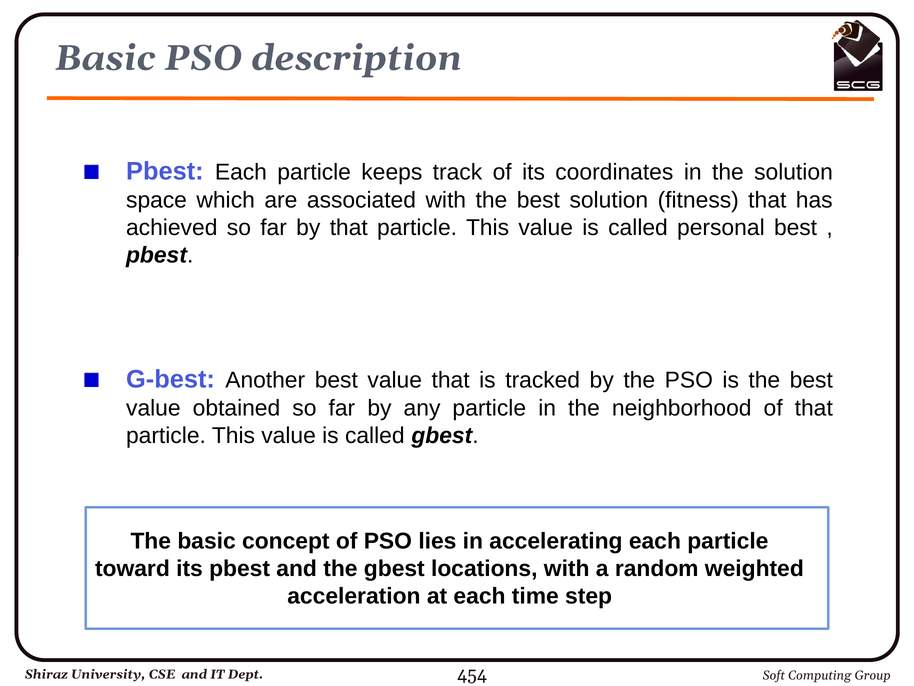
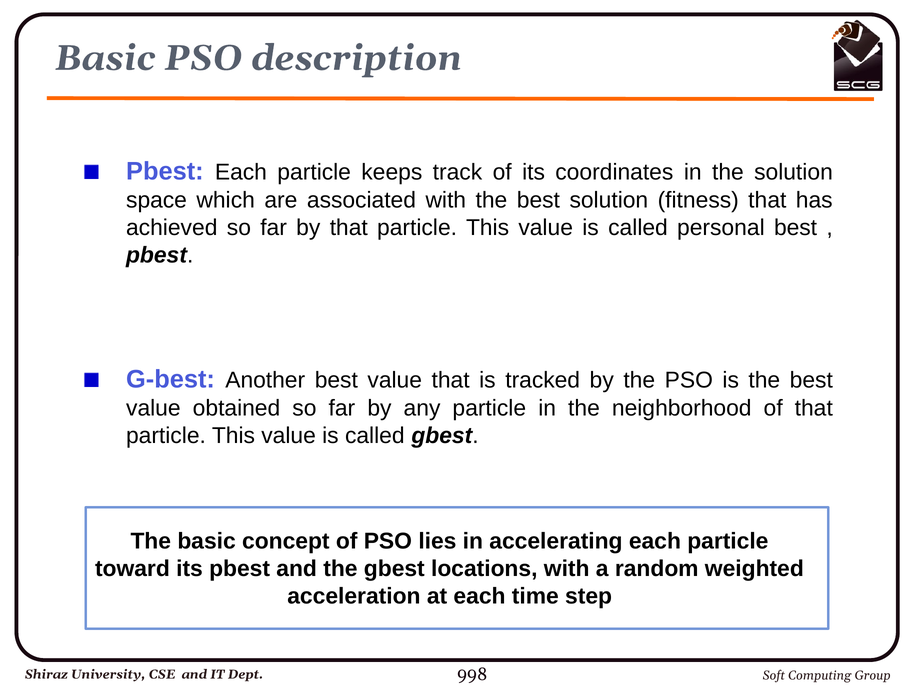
454: 454 -> 998
